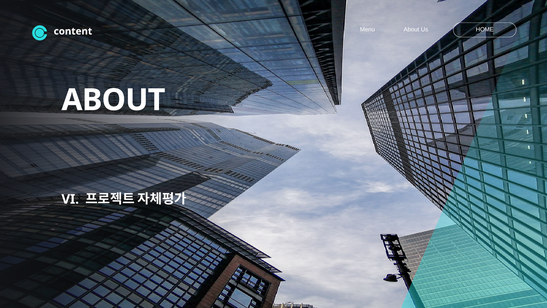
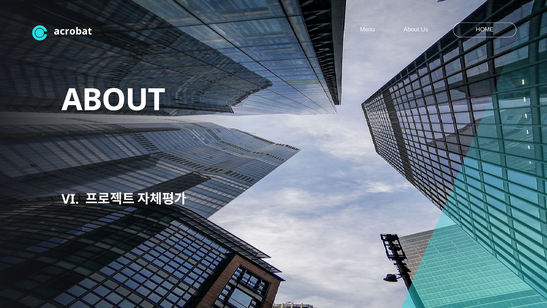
content: content -> acrobat
